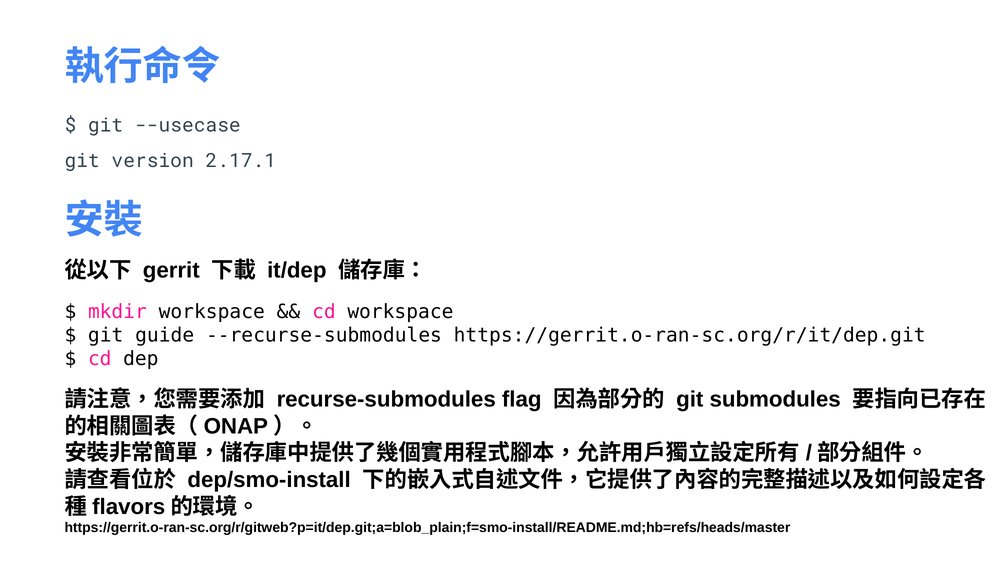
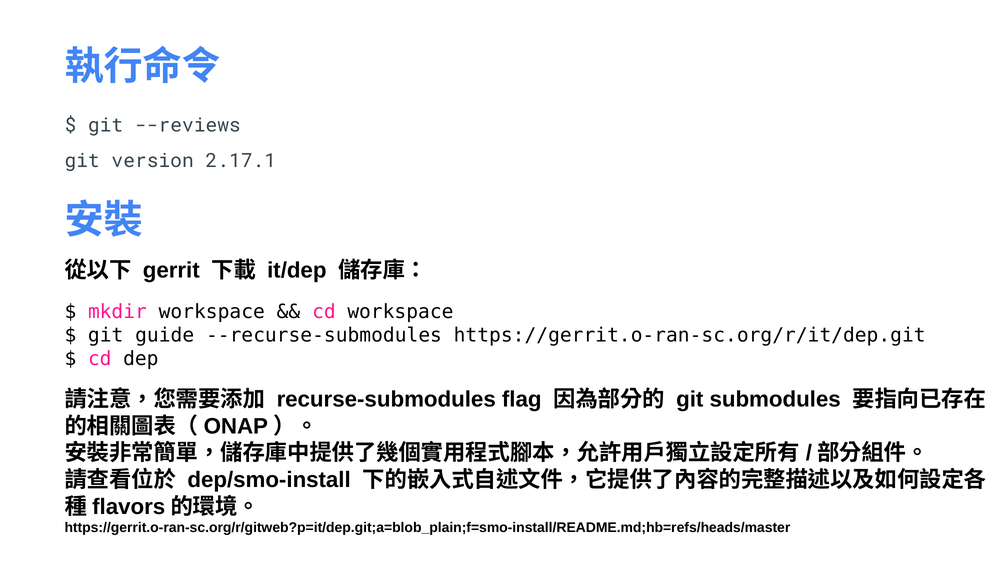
--usecase: --usecase -> --reviews
